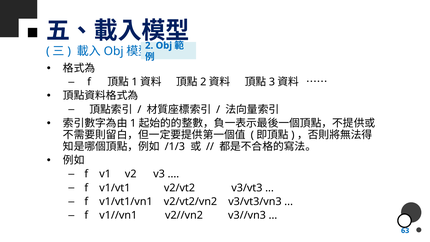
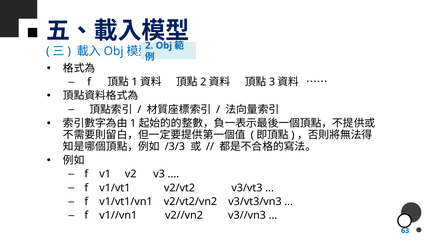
/1/3: /1/3 -> /3/3
